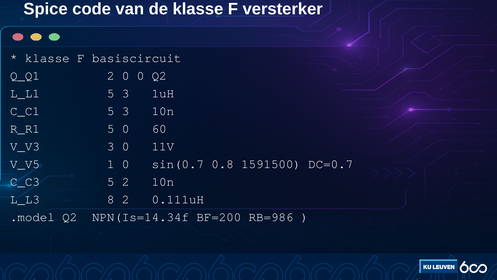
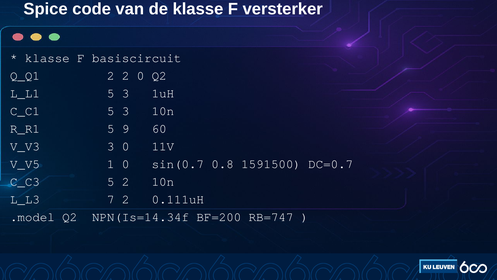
2 0: 0 -> 2
5 0: 0 -> 9
8: 8 -> 7
RB=986: RB=986 -> RB=747
